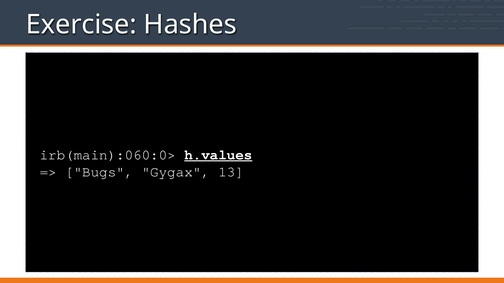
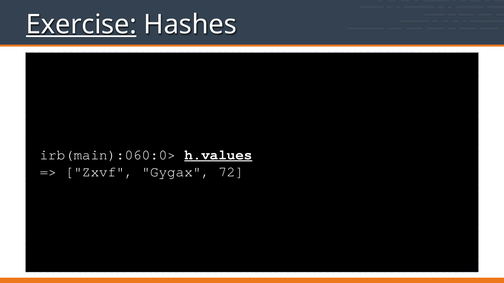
Exercise underline: none -> present
Bugs: Bugs -> Zxvf
13: 13 -> 72
